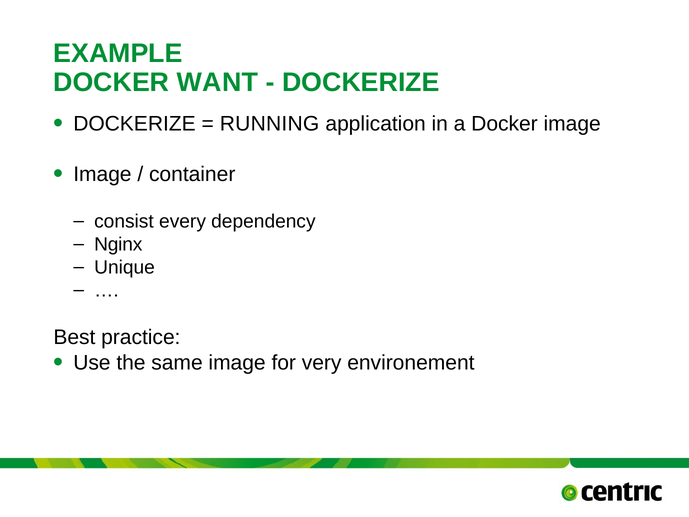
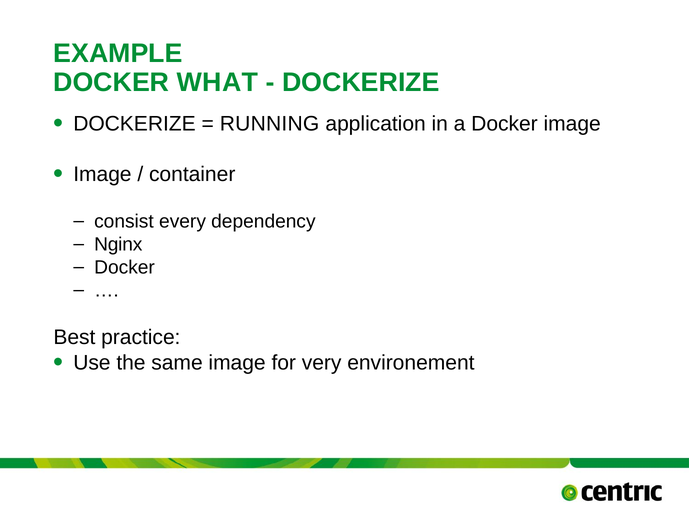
WANT: WANT -> WHAT
Unique at (125, 267): Unique -> Docker
